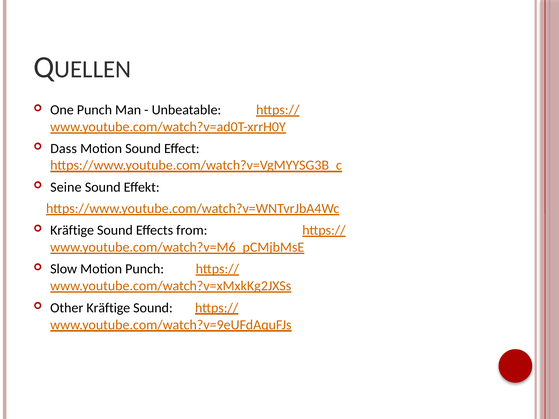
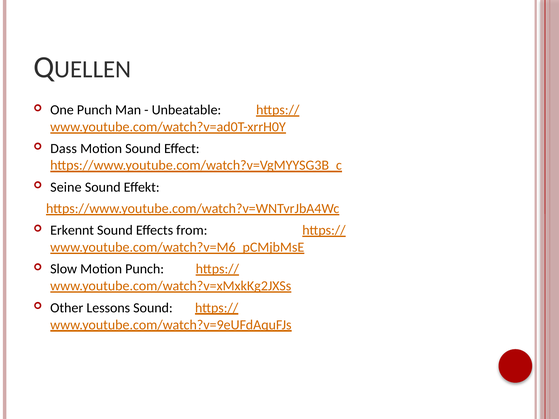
Kräftige at (72, 230): Kräftige -> Erkennt
Other Kräftige: Kräftige -> Lessons
